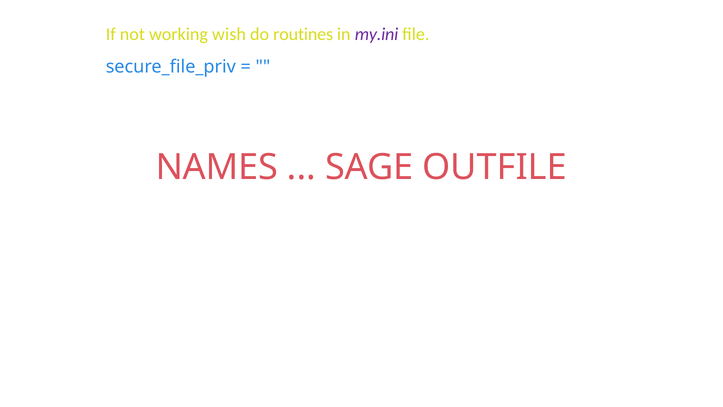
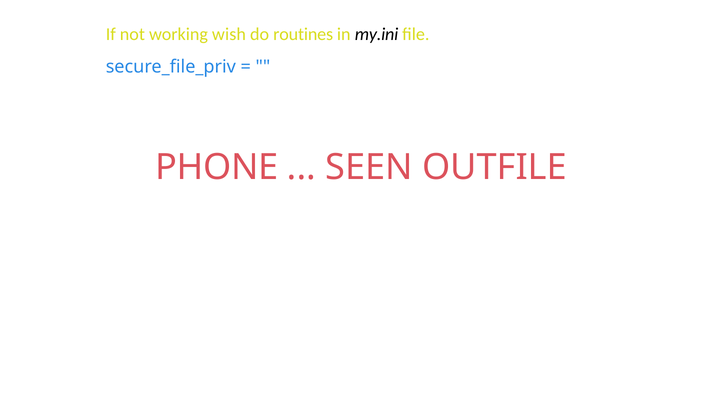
my.ini colour: purple -> black
NAMES: NAMES -> PHONE
SAGE: SAGE -> SEEN
